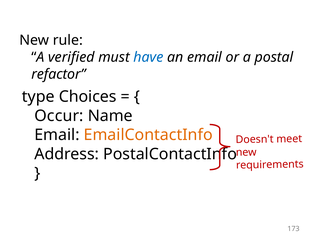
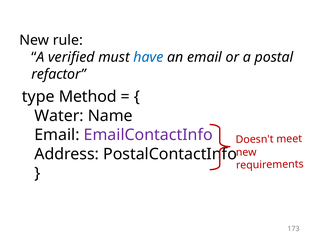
Choices: Choices -> Method
Occur: Occur -> Water
EmailContactInfo colour: orange -> purple
